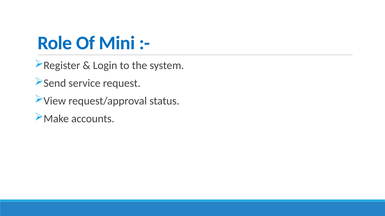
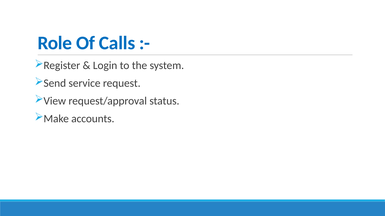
Mini: Mini -> Calls
